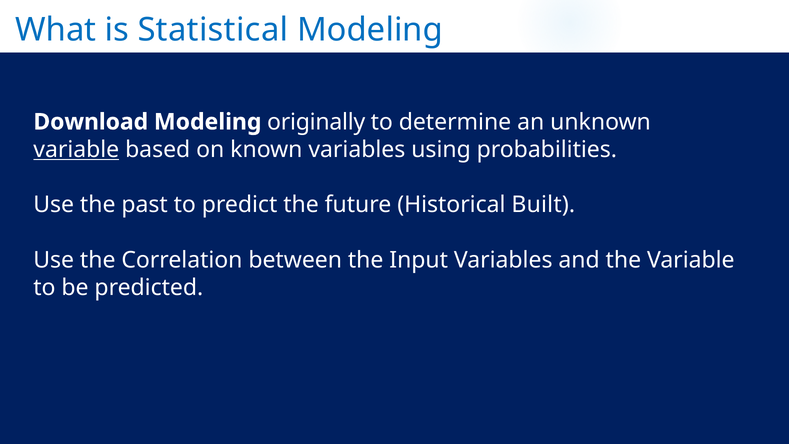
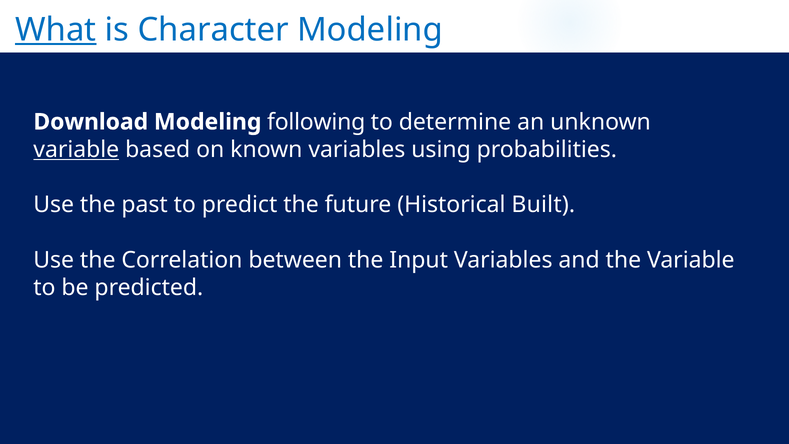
What underline: none -> present
Statistical: Statistical -> Character
originally: originally -> following
